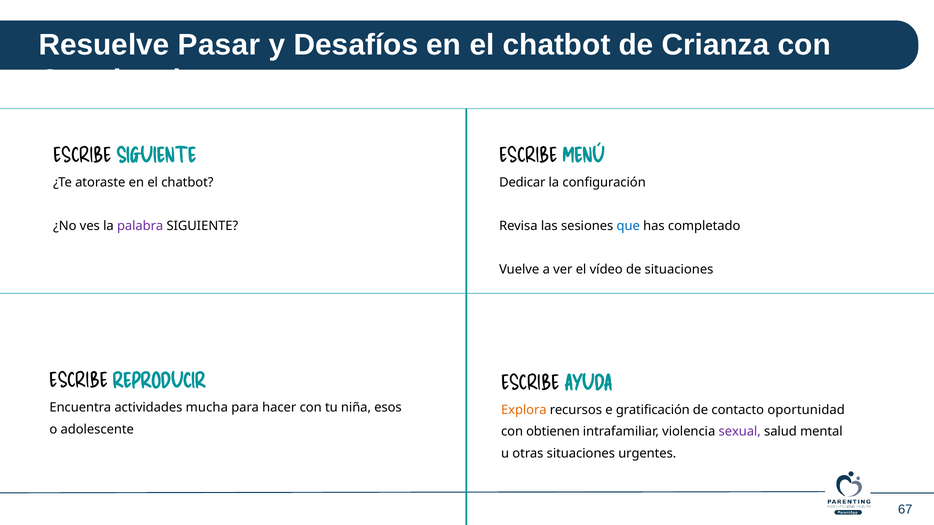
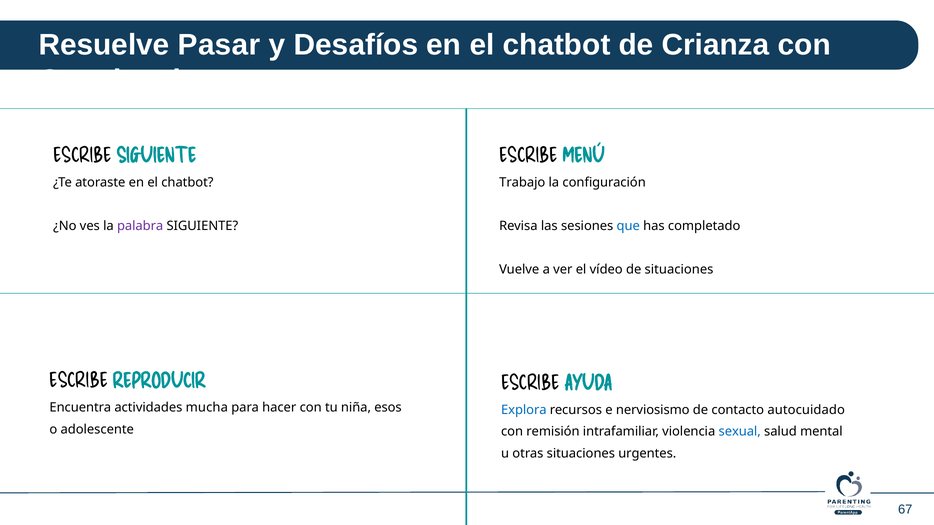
Dedicar: Dedicar -> Trabajo
Explora colour: orange -> blue
gratificación: gratificación -> nerviosismo
oportunidad: oportunidad -> autocuidado
obtienen: obtienen -> remisión
sexual colour: purple -> blue
